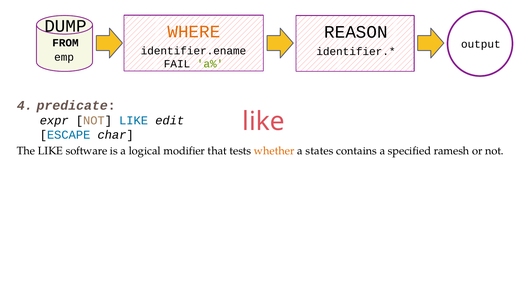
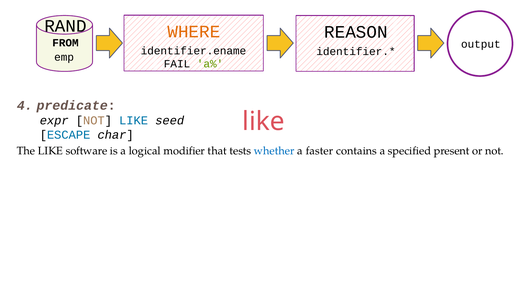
DUMP: DUMP -> RAND
edit: edit -> seed
whether colour: orange -> blue
states: states -> faster
ramesh: ramesh -> present
